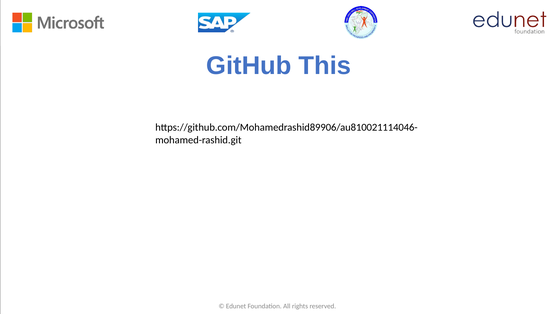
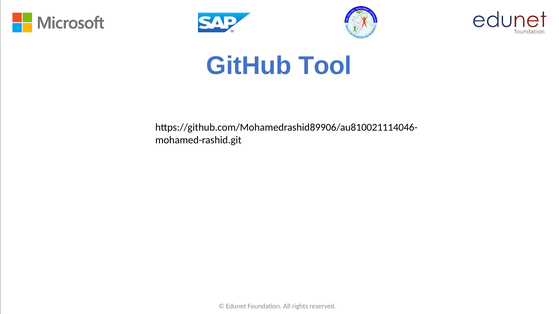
This: This -> Tool
